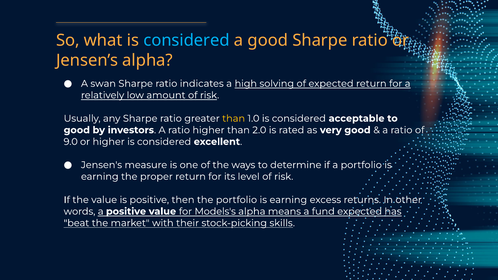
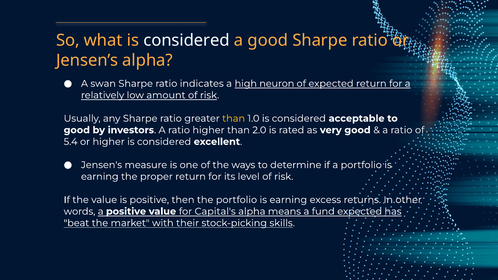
considered at (187, 40) colour: light blue -> white
solving: solving -> neuron
9.0: 9.0 -> 5.4
Models's: Models's -> Capital's
